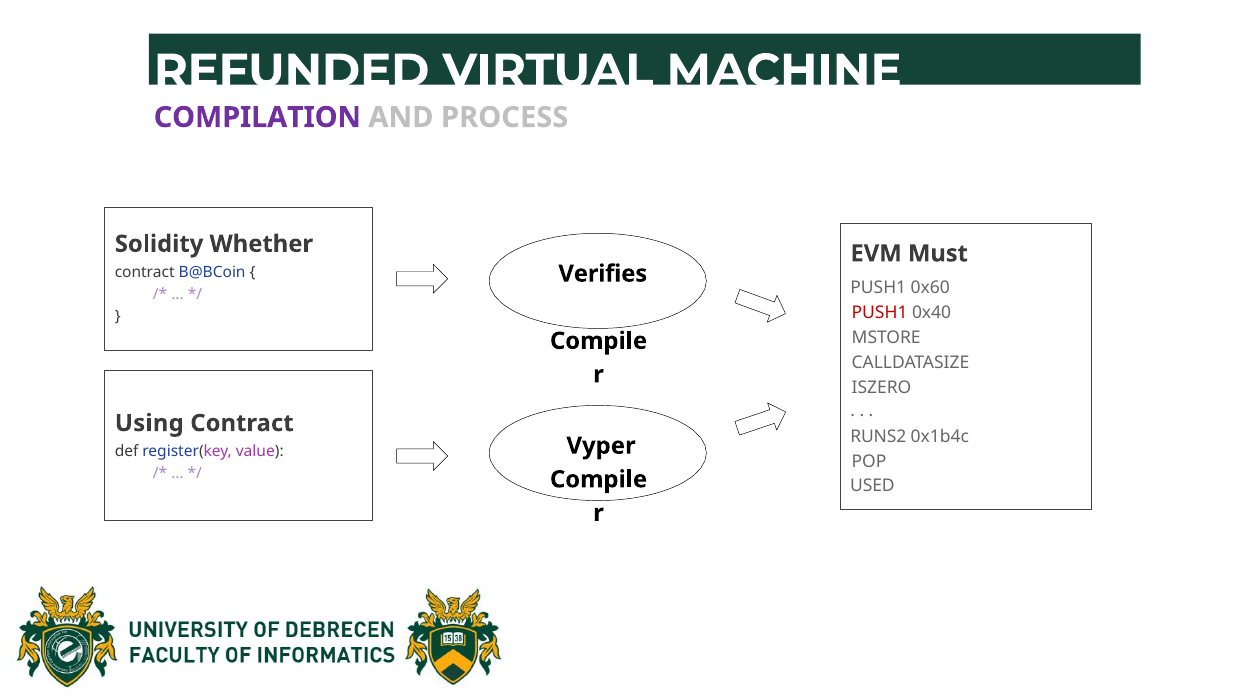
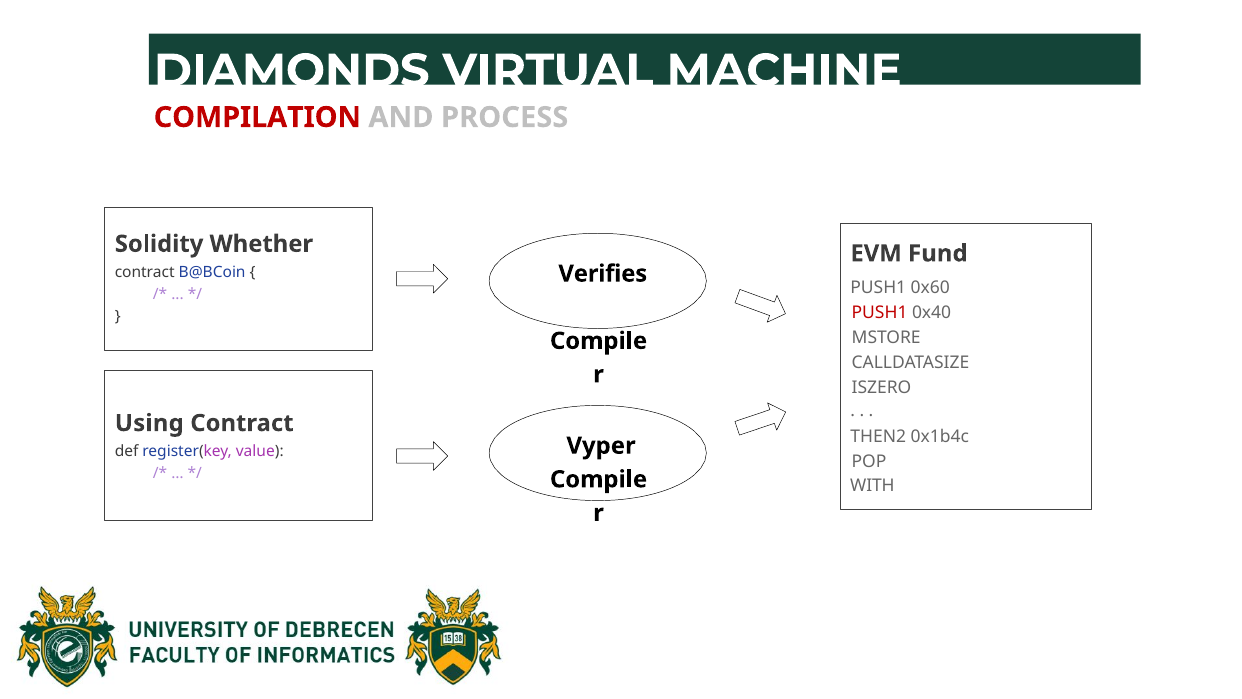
REFUNDED: REFUNDED -> DIAMONDS
COMPILATION colour: purple -> red
Must: Must -> Fund
RUNS2: RUNS2 -> THEN2
USED: USED -> WITH
